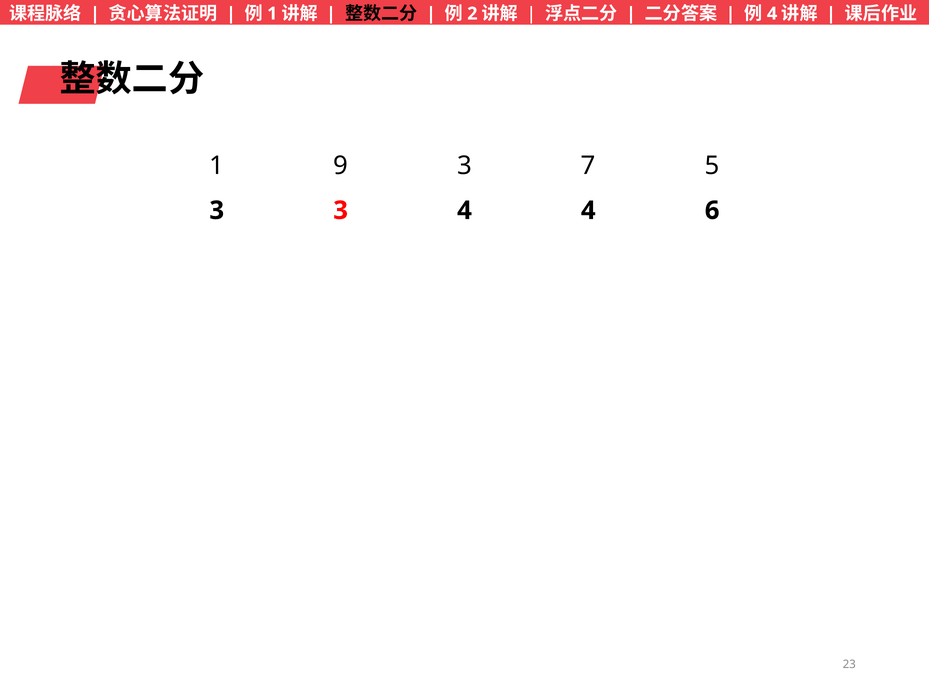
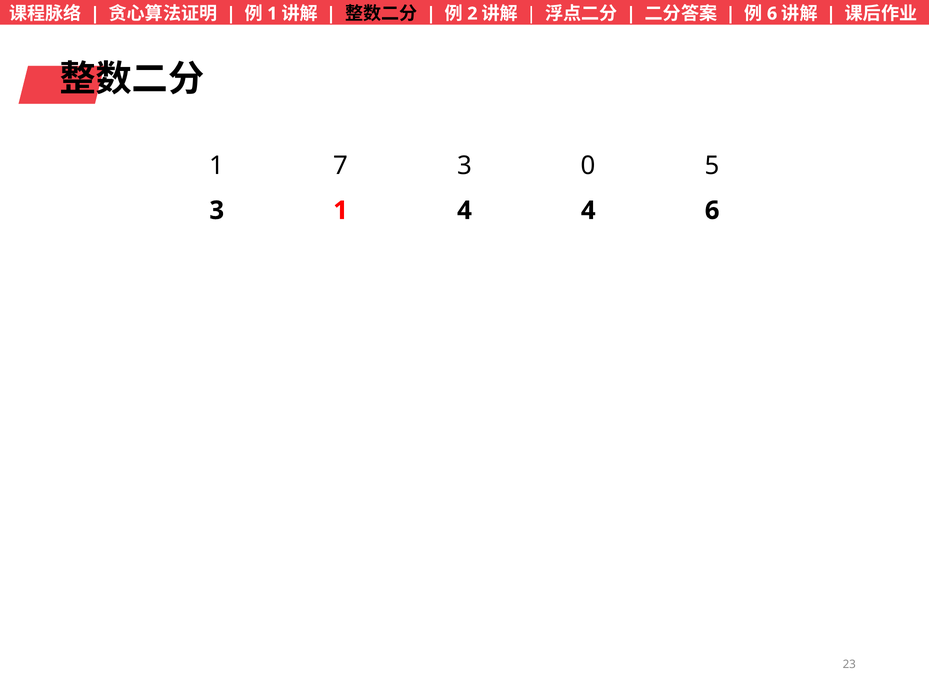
4 at (772, 14): 4 -> 6
9: 9 -> 7
7: 7 -> 0
3 3: 3 -> 1
